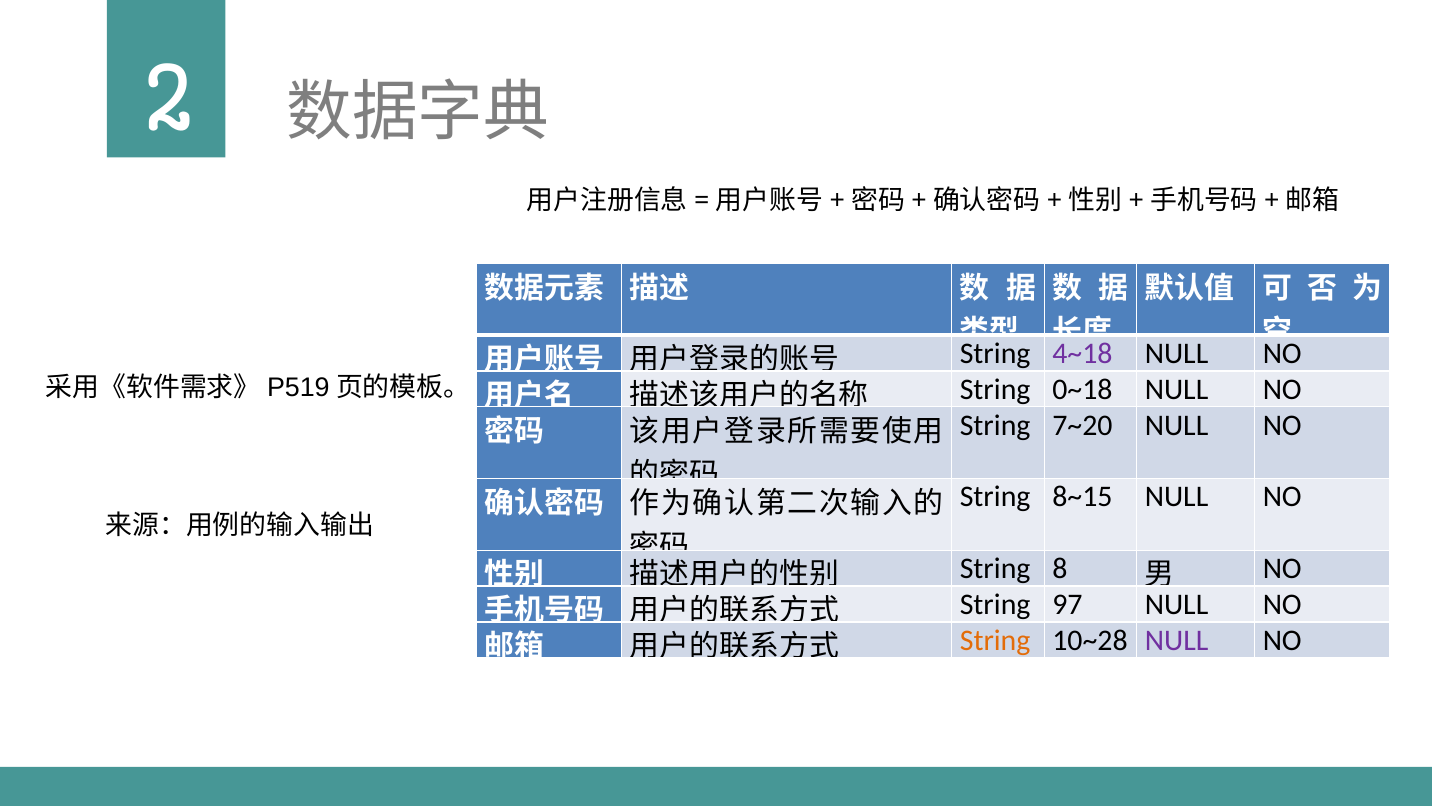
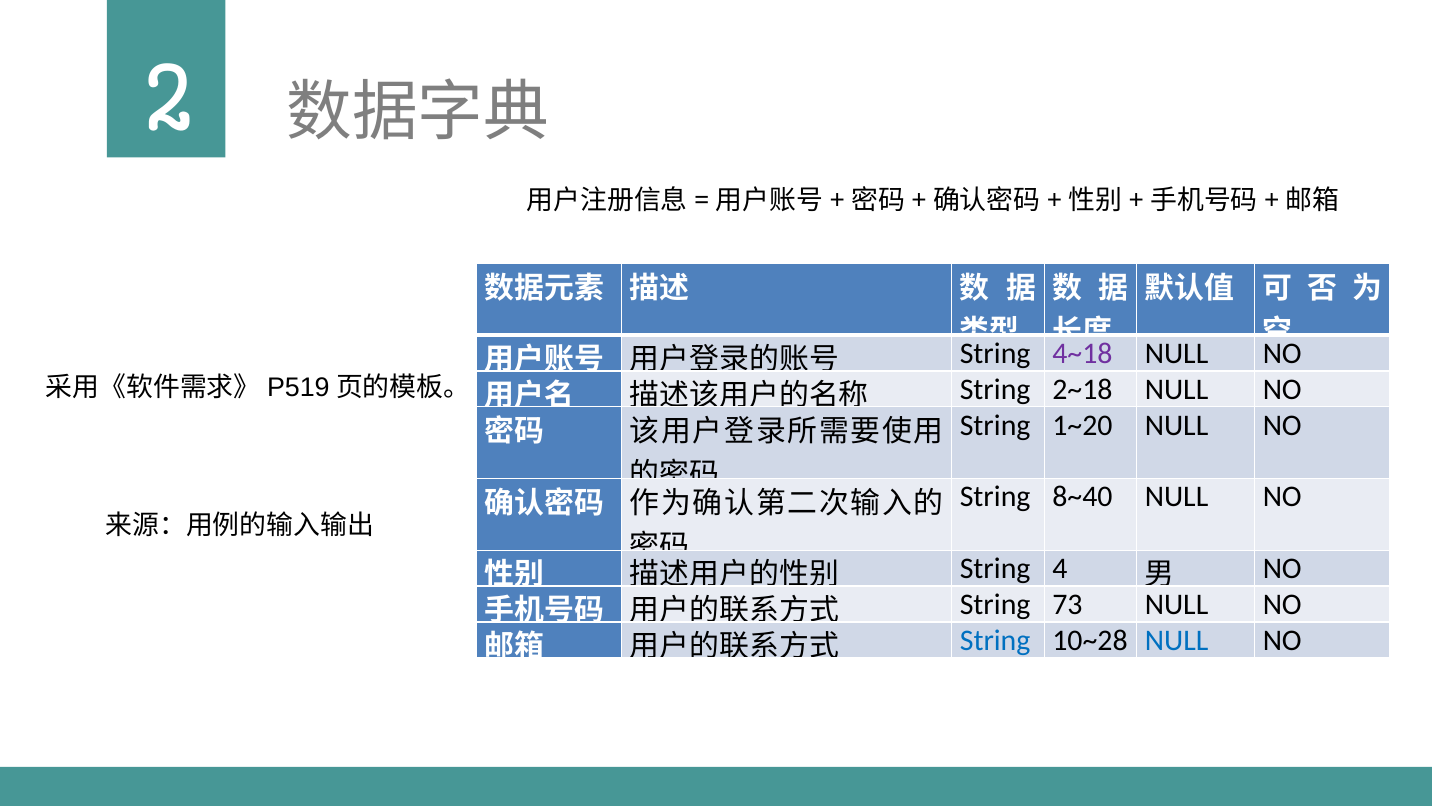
0~18: 0~18 -> 2~18
7~20: 7~20 -> 1~20
8~15: 8~15 -> 8~40
8: 8 -> 4
97: 97 -> 73
String at (995, 640) colour: orange -> blue
NULL at (1177, 640) colour: purple -> blue
